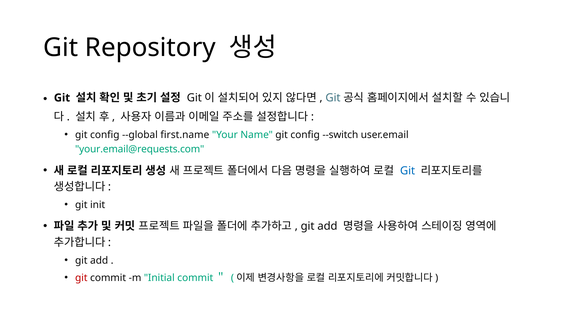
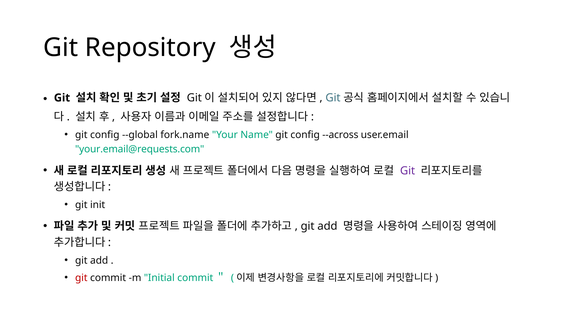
first.name: first.name -> fork.name
--switch: --switch -> --across
Git at (408, 171) colour: blue -> purple
